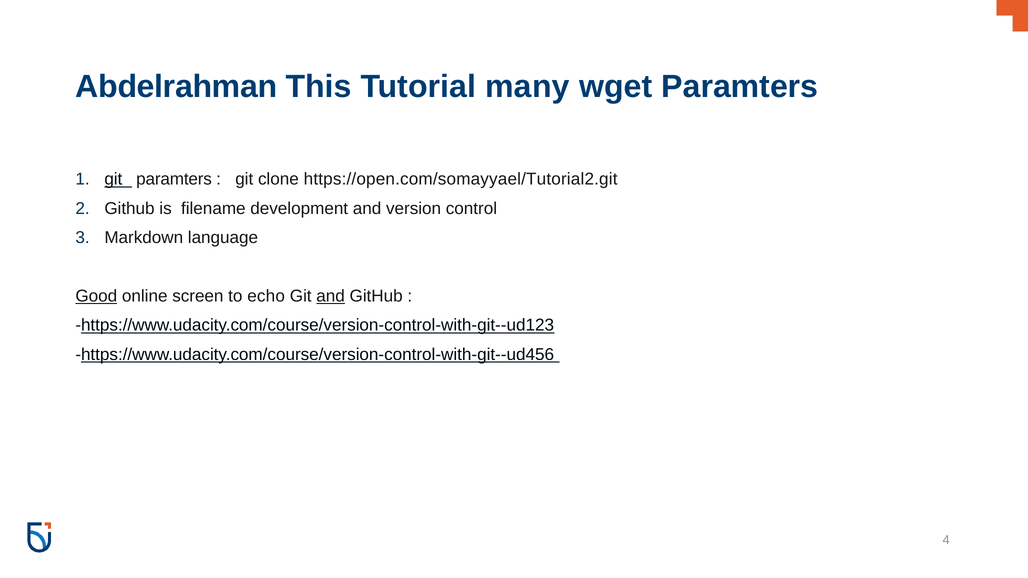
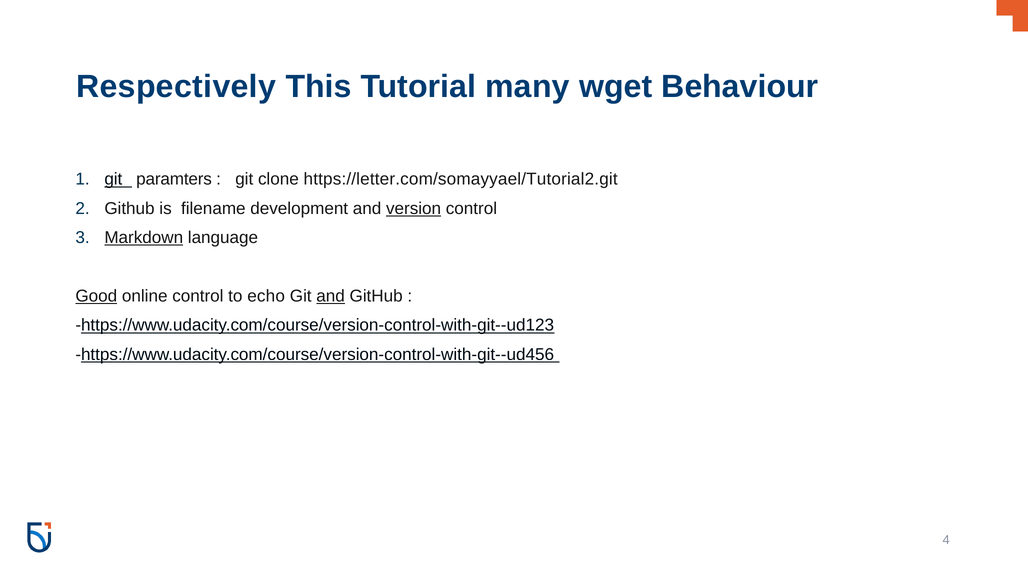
Abdelrahman: Abdelrahman -> Respectively
wget Paramters: Paramters -> Behaviour
https://open.com/somayyael/Tutorial2.git: https://open.com/somayyael/Tutorial2.git -> https://letter.com/somayyael/Tutorial2.git
version underline: none -> present
Markdown underline: none -> present
online screen: screen -> control
